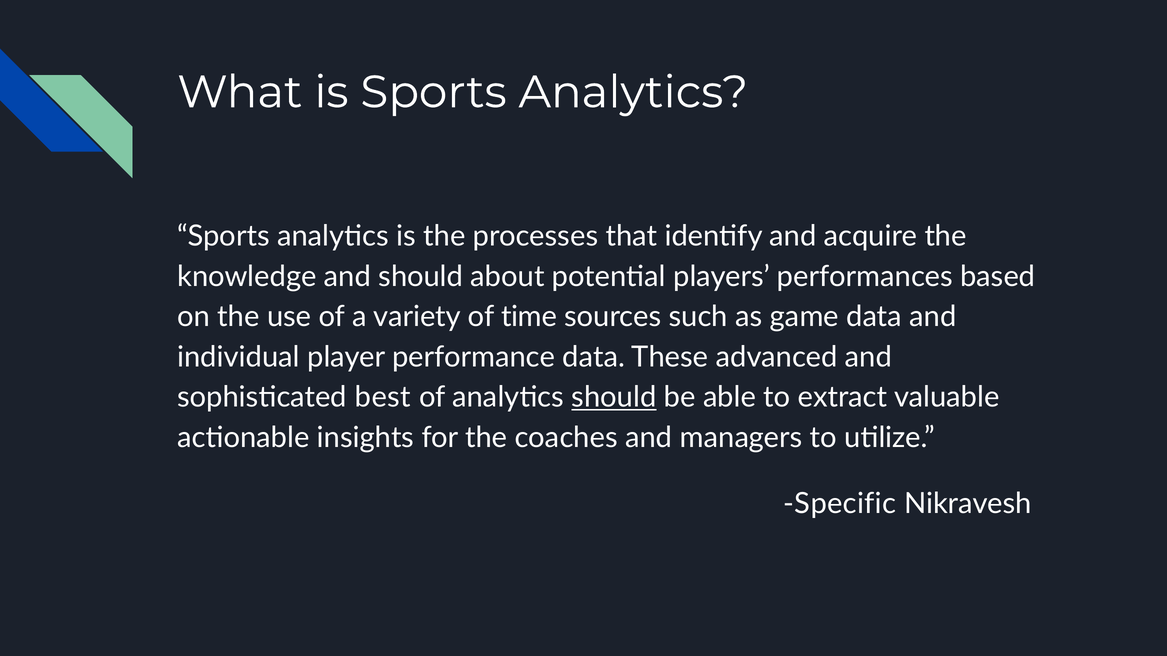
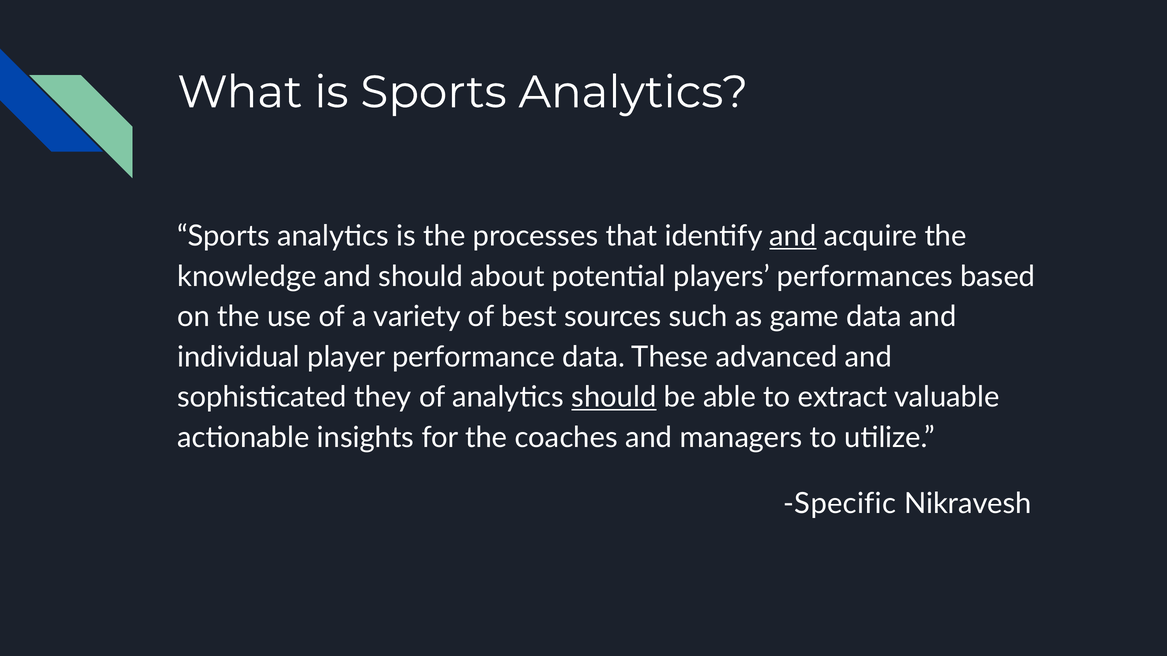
and at (793, 236) underline: none -> present
time: time -> best
best: best -> they
